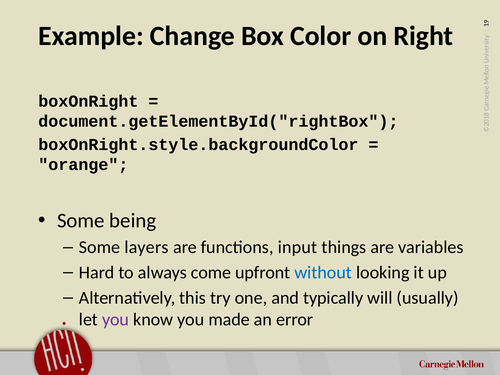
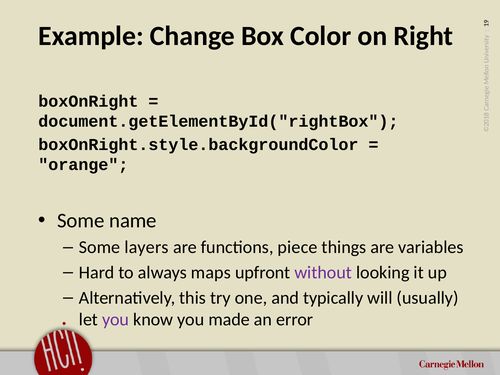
being: being -> name
input: input -> piece
come: come -> maps
without colour: blue -> purple
